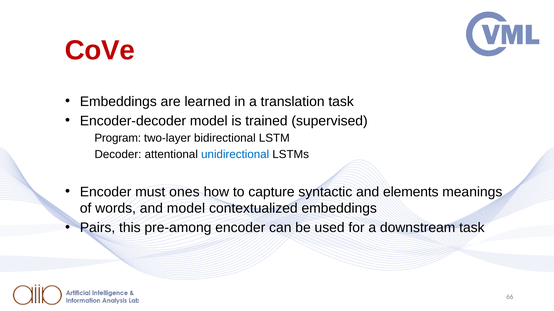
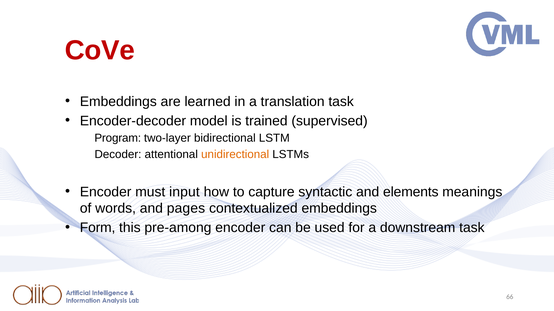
unidirectional colour: blue -> orange
ones: ones -> input
and model: model -> pages
Pairs: Pairs -> Form
